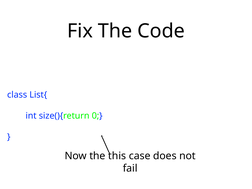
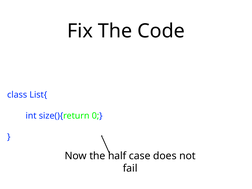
this: this -> half
